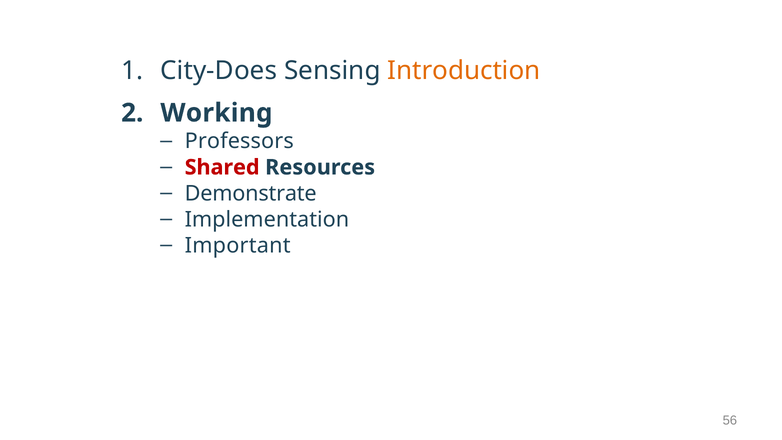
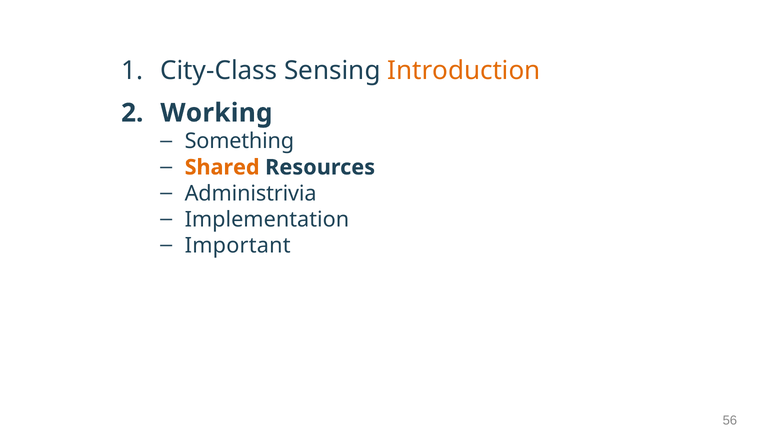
City-Does: City-Does -> City-Class
Professors: Professors -> Something
Shared colour: red -> orange
Demonstrate: Demonstrate -> Administrivia
